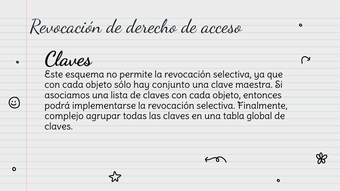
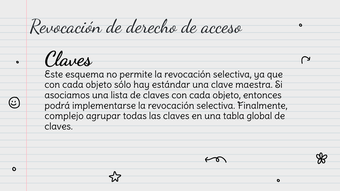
conjunto: conjunto -> estándar
